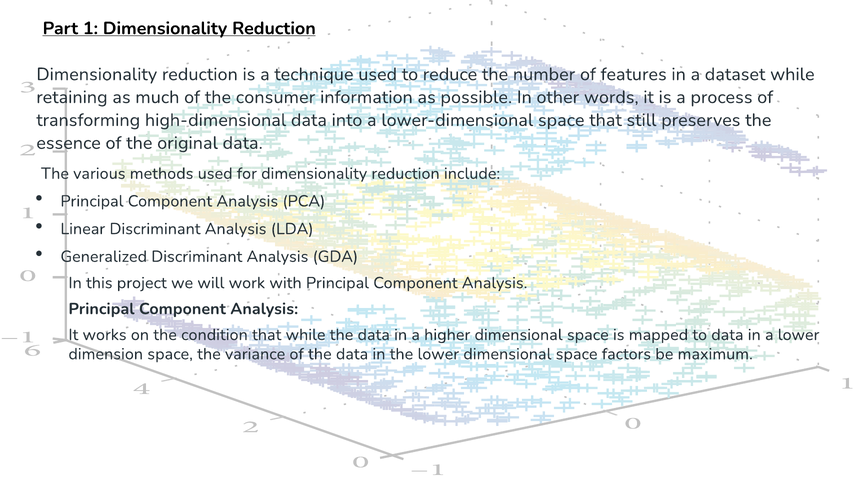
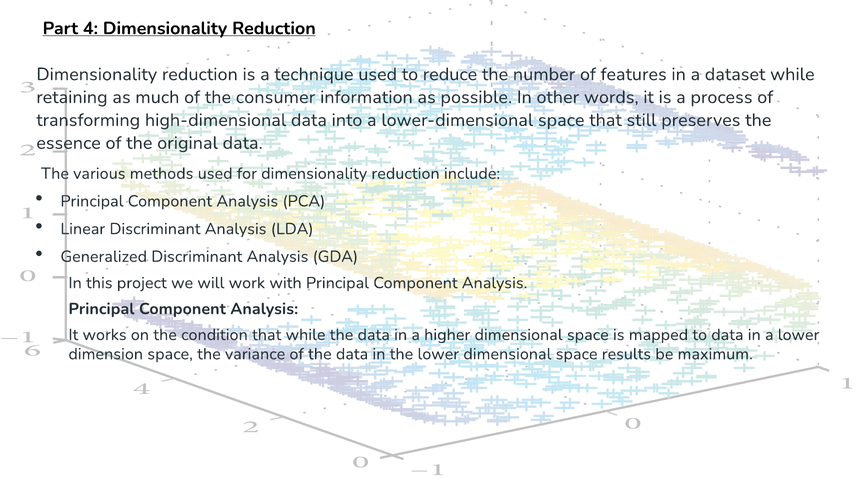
1: 1 -> 4
factors: factors -> results
